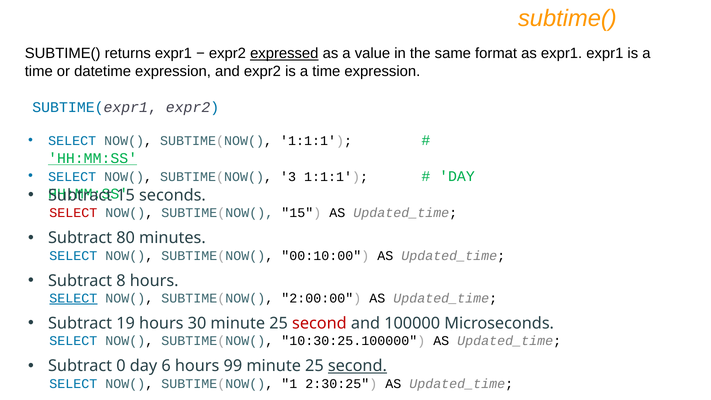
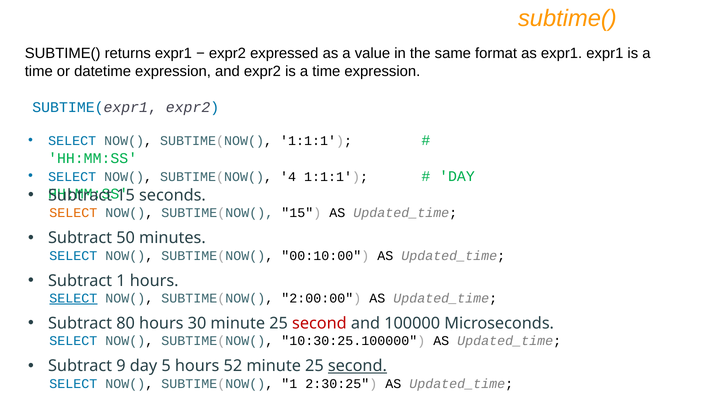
expressed underline: present -> none
HH:MM:SS at (93, 158) underline: present -> none
3: 3 -> 4
SELECT at (73, 213) colour: red -> orange
80: 80 -> 50
Subtract 8: 8 -> 1
19: 19 -> 80
0: 0 -> 9
6: 6 -> 5
99: 99 -> 52
